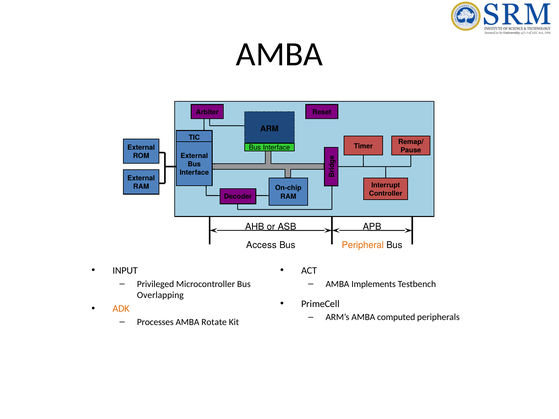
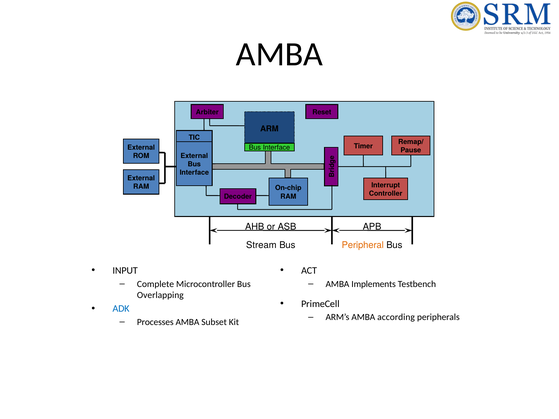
Access: Access -> Stream
Privileged: Privileged -> Complete
ADK colour: orange -> blue
computed: computed -> according
Rotate: Rotate -> Subset
